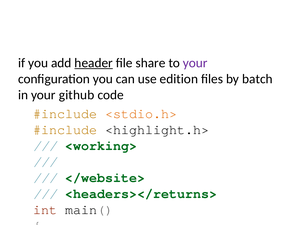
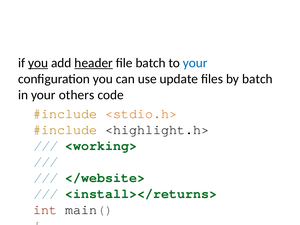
you at (38, 63) underline: none -> present
file share: share -> batch
your at (195, 63) colour: purple -> blue
edition: edition -> update
github: github -> others
<headers></returns>: <headers></returns> -> <install></returns>
